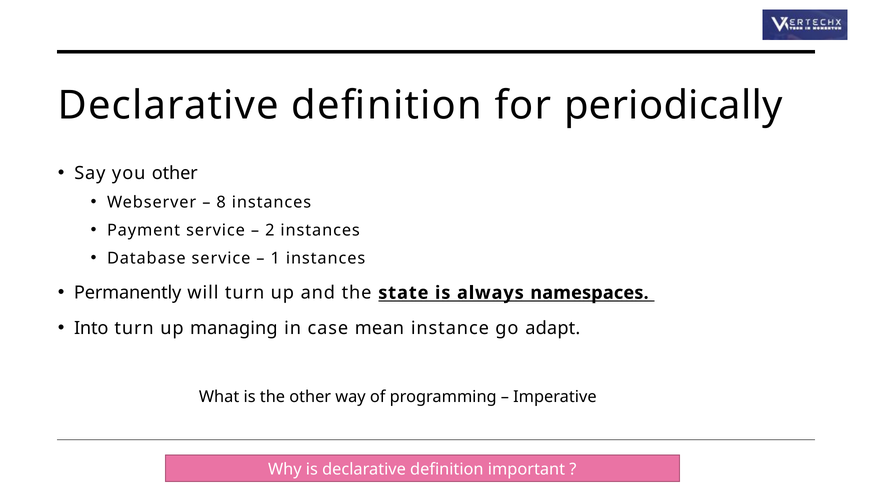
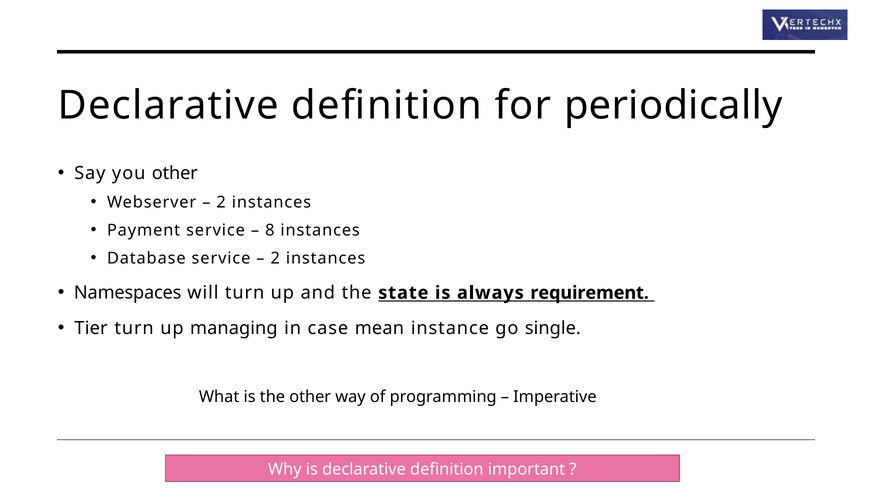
8 at (221, 202): 8 -> 2
2: 2 -> 8
1 at (275, 258): 1 -> 2
Permanently: Permanently -> Namespaces
namespaces: namespaces -> requirement
Into: Into -> Tier
adapt: adapt -> single
